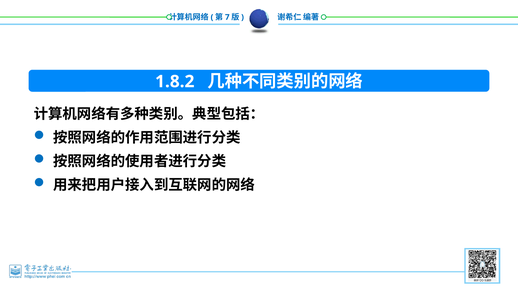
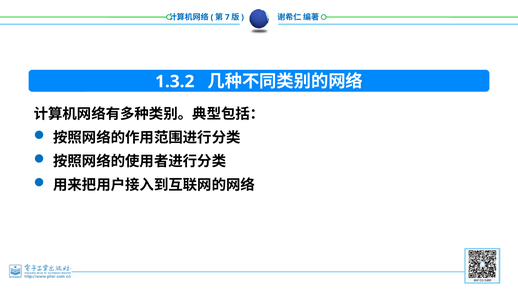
1.8.2: 1.8.2 -> 1.3.2
